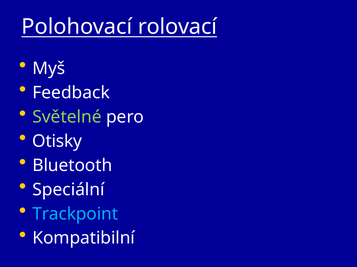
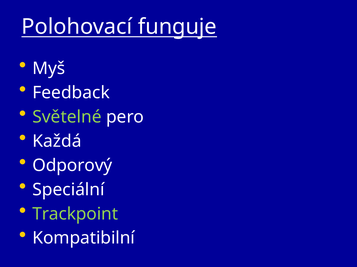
rolovací: rolovací -> funguje
Otisky: Otisky -> Každá
Bluetooth: Bluetooth -> Odporový
Trackpoint colour: light blue -> light green
